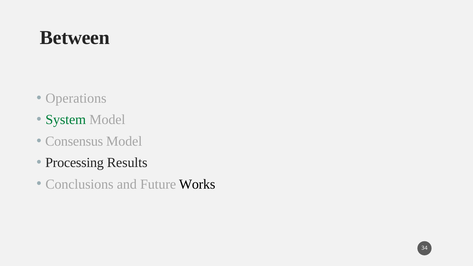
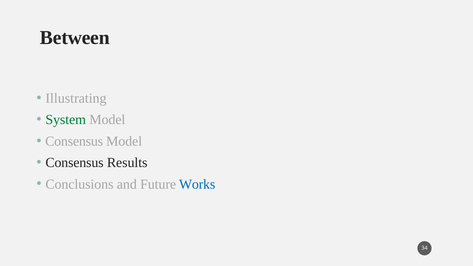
Operations: Operations -> Illustrating
Processing at (75, 163): Processing -> Consensus
Works colour: black -> blue
